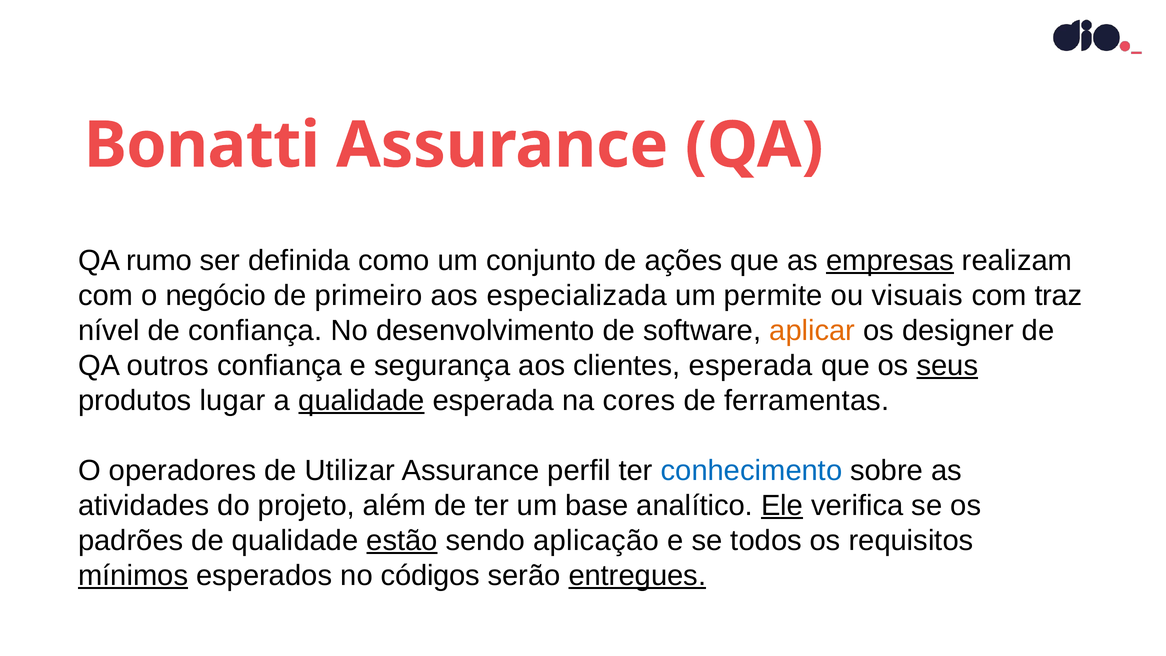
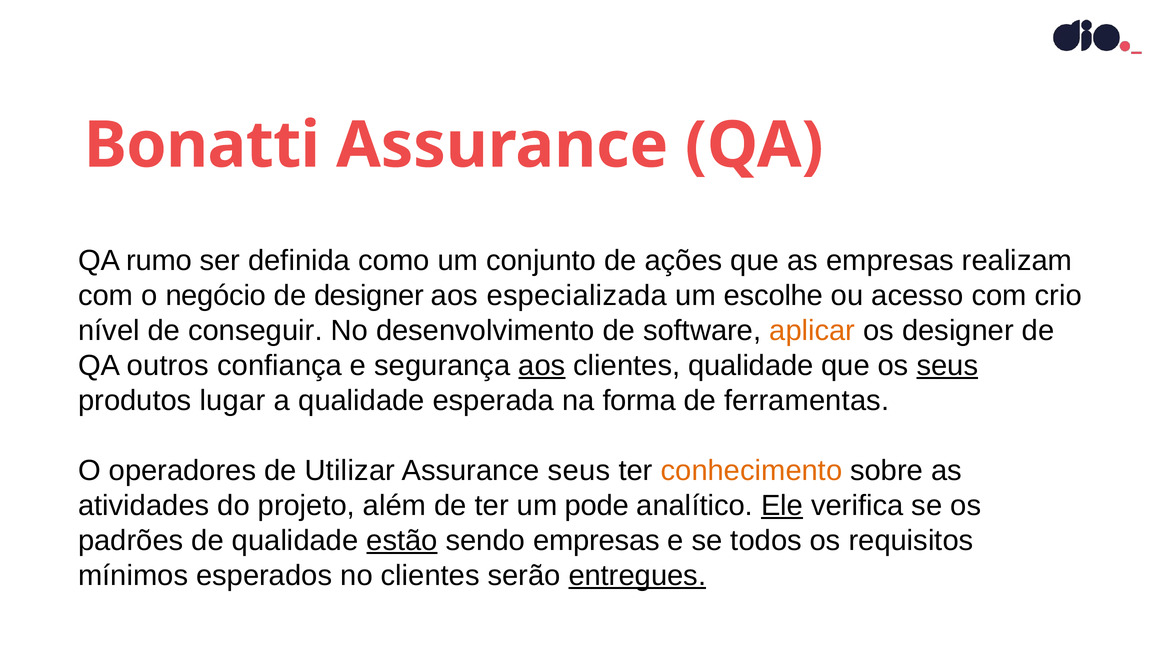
empresas at (890, 260) underline: present -> none
de primeiro: primeiro -> designer
permite: permite -> escolhe
visuais: visuais -> acesso
traz: traz -> crio
de confiança: confiança -> conseguir
aos at (542, 365) underline: none -> present
clientes esperada: esperada -> qualidade
qualidade at (361, 400) underline: present -> none
cores: cores -> forma
Assurance perfil: perfil -> seus
conhecimento colour: blue -> orange
base: base -> pode
sendo aplicação: aplicação -> empresas
mínimos underline: present -> none
no códigos: códigos -> clientes
